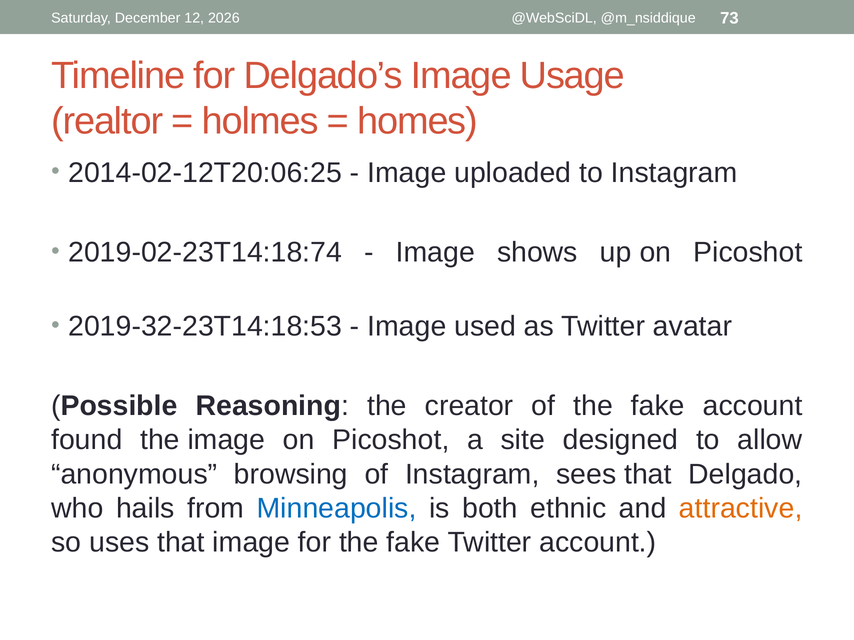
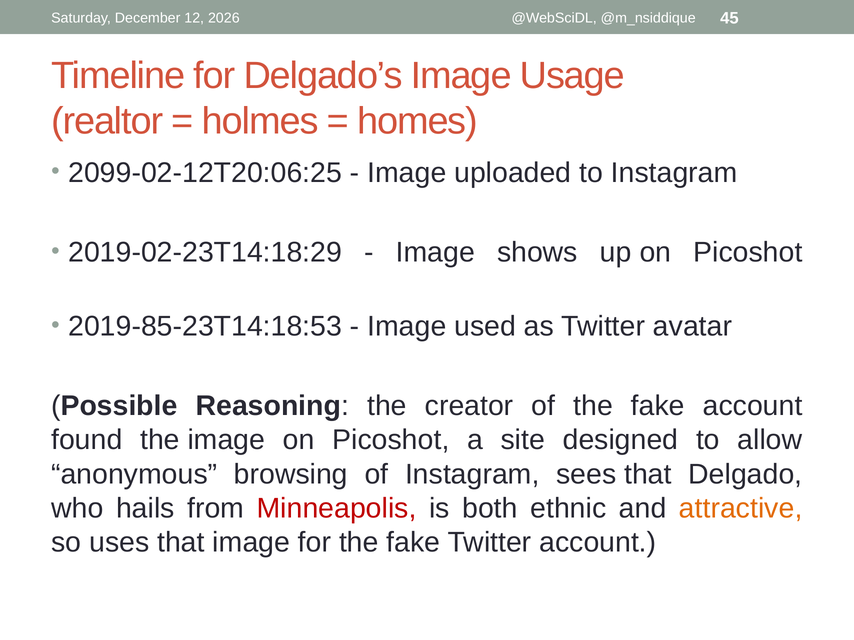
73: 73 -> 45
2014-02-12T20:06:25: 2014-02-12T20:06:25 -> 2099-02-12T20:06:25
2019-02-23T14:18:74: 2019-02-23T14:18:74 -> 2019-02-23T14:18:29
2019-32-23T14:18:53: 2019-32-23T14:18:53 -> 2019-85-23T14:18:53
Minneapolis colour: blue -> red
